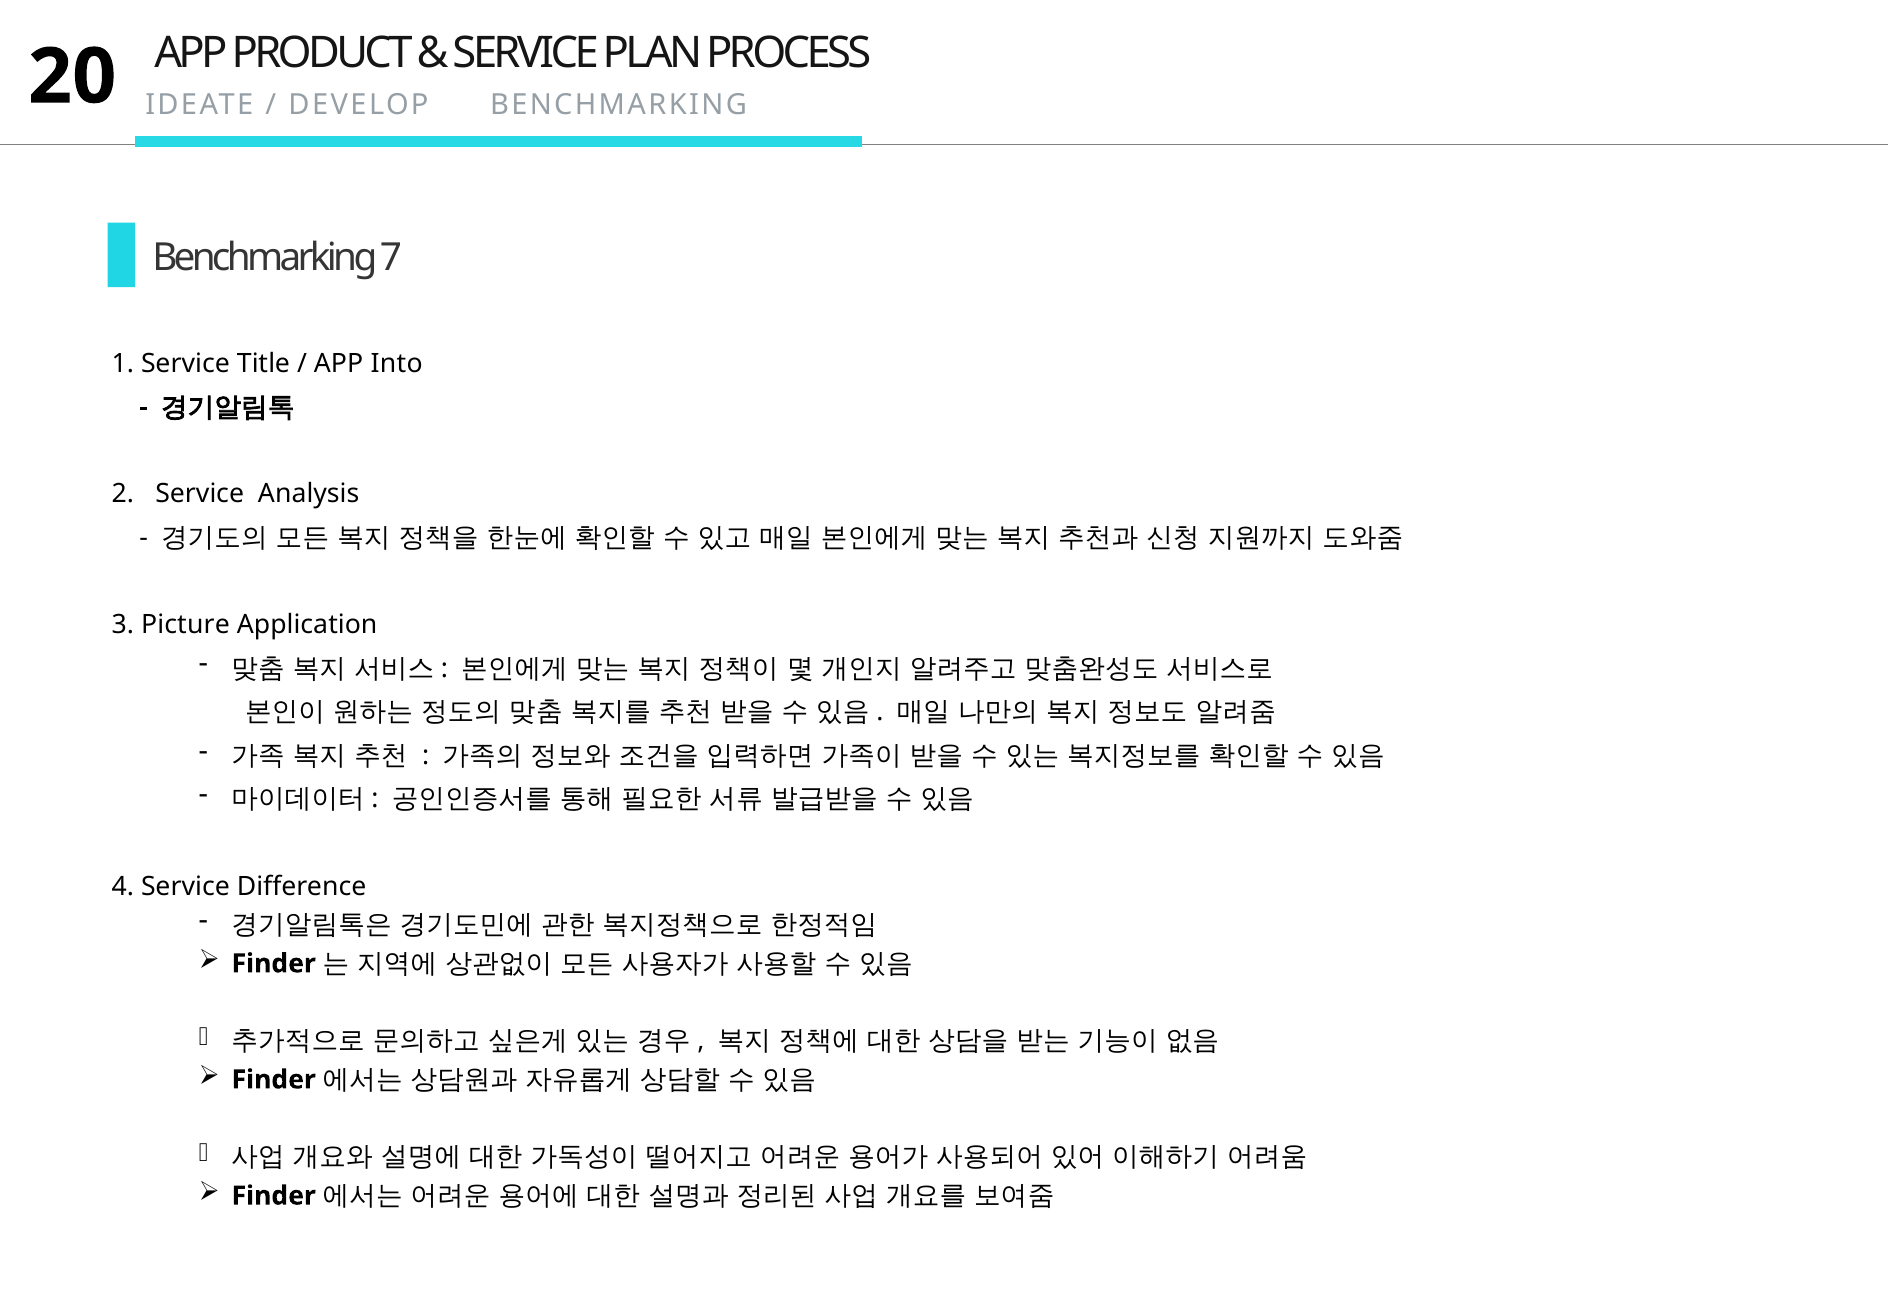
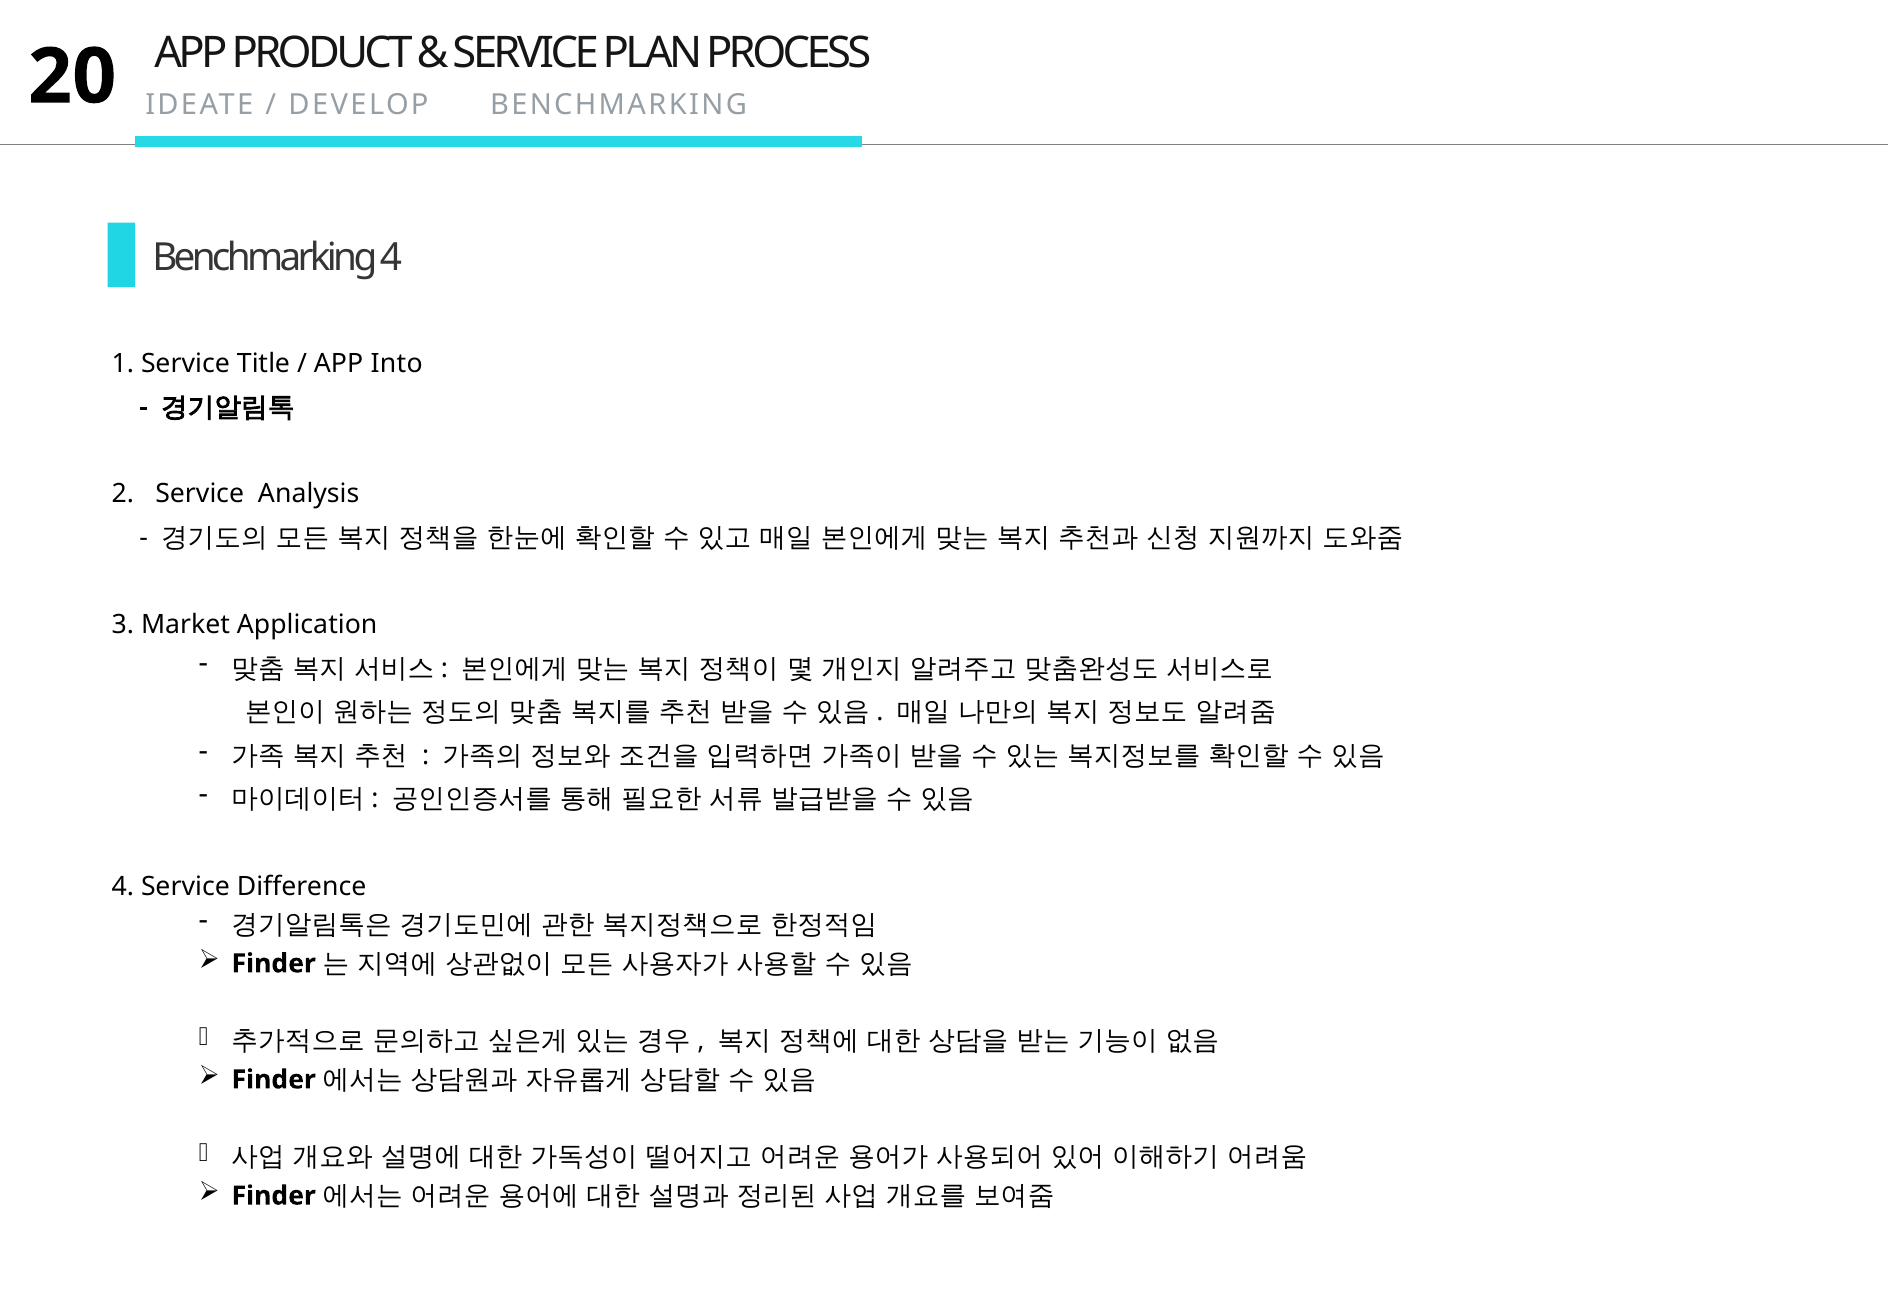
Benchmarking 7: 7 -> 4
Picture: Picture -> Market
